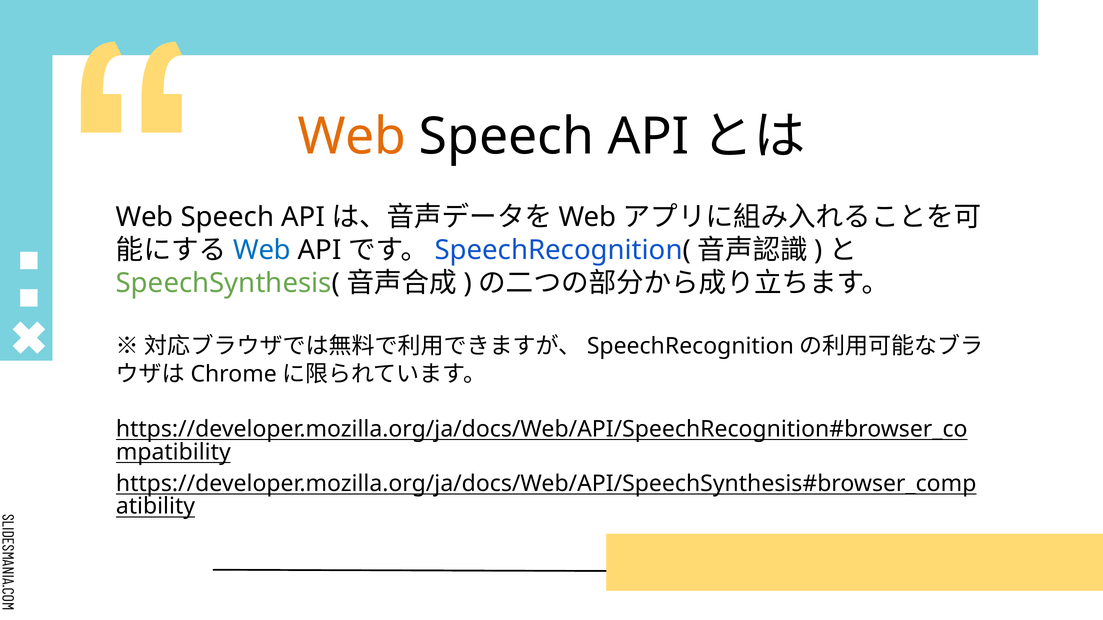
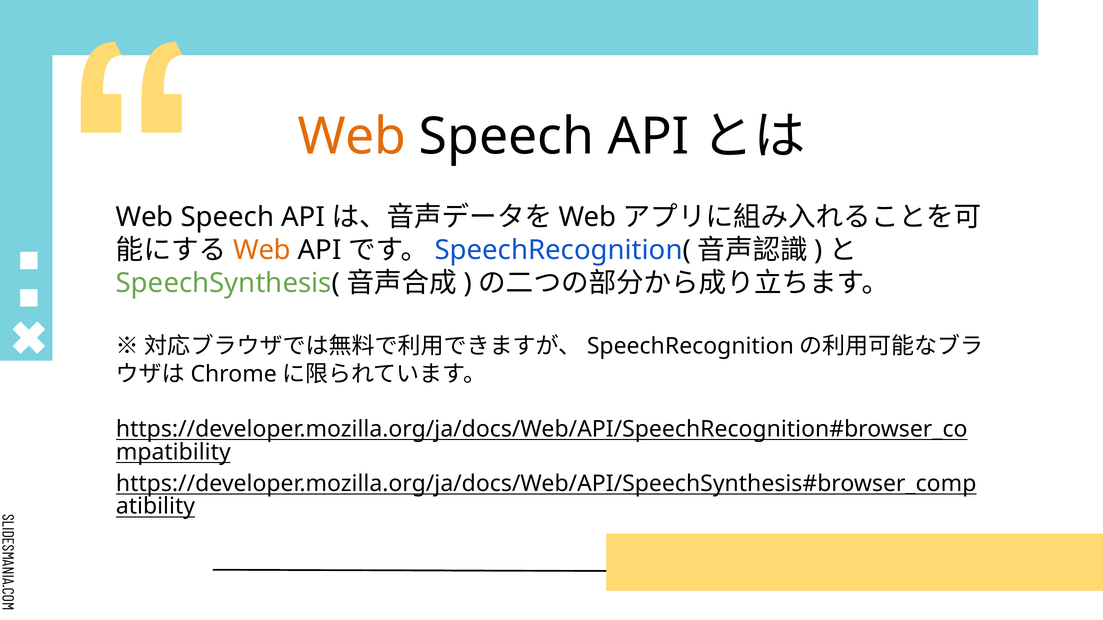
Web at (262, 250) colour: blue -> orange
